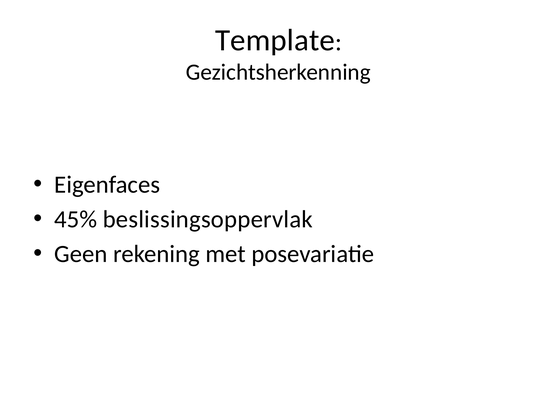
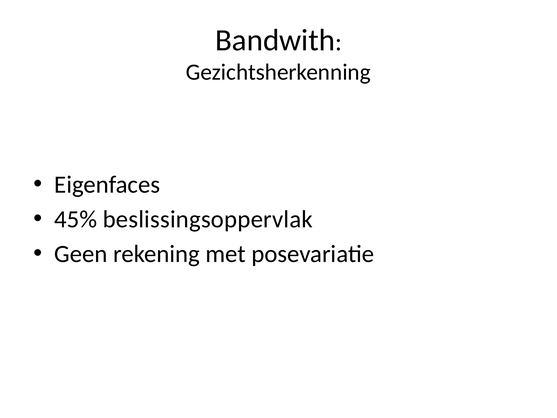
Template: Template -> Bandwith
